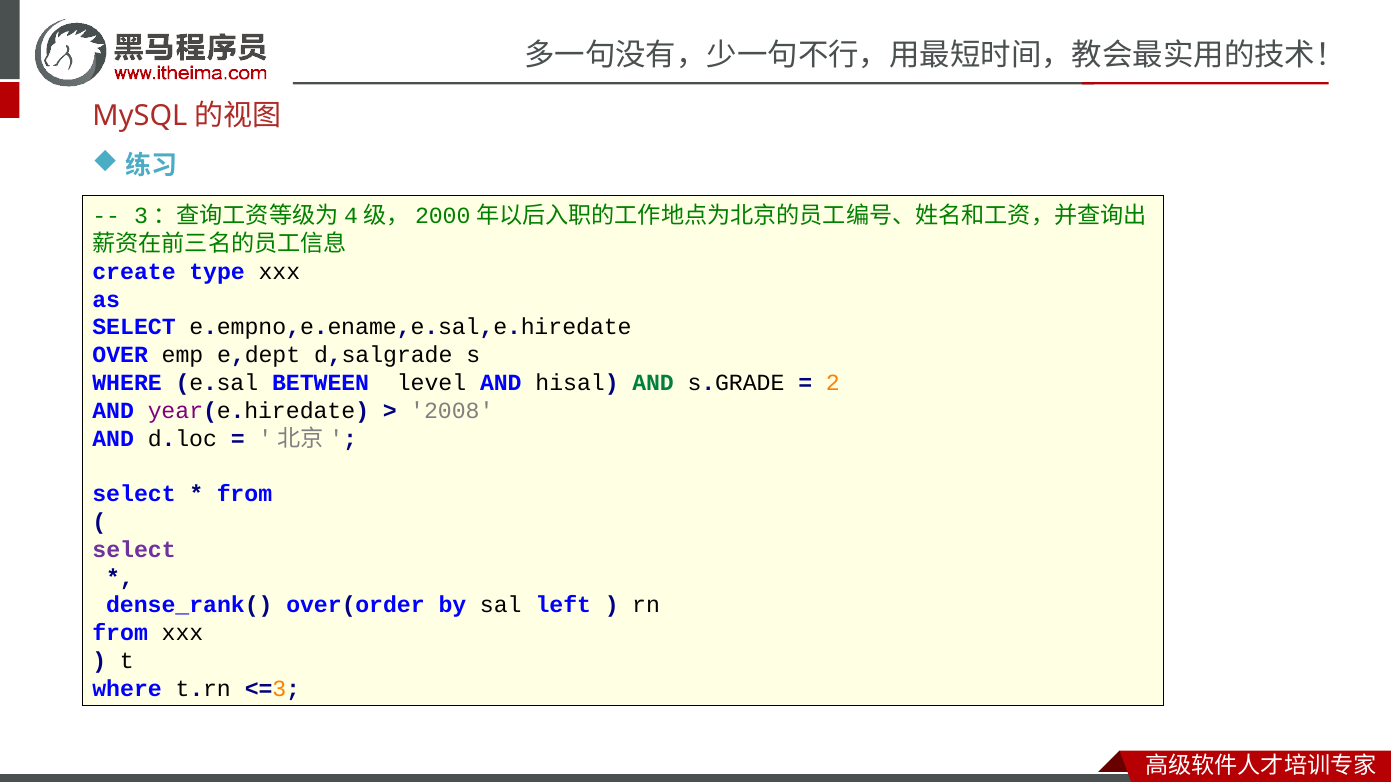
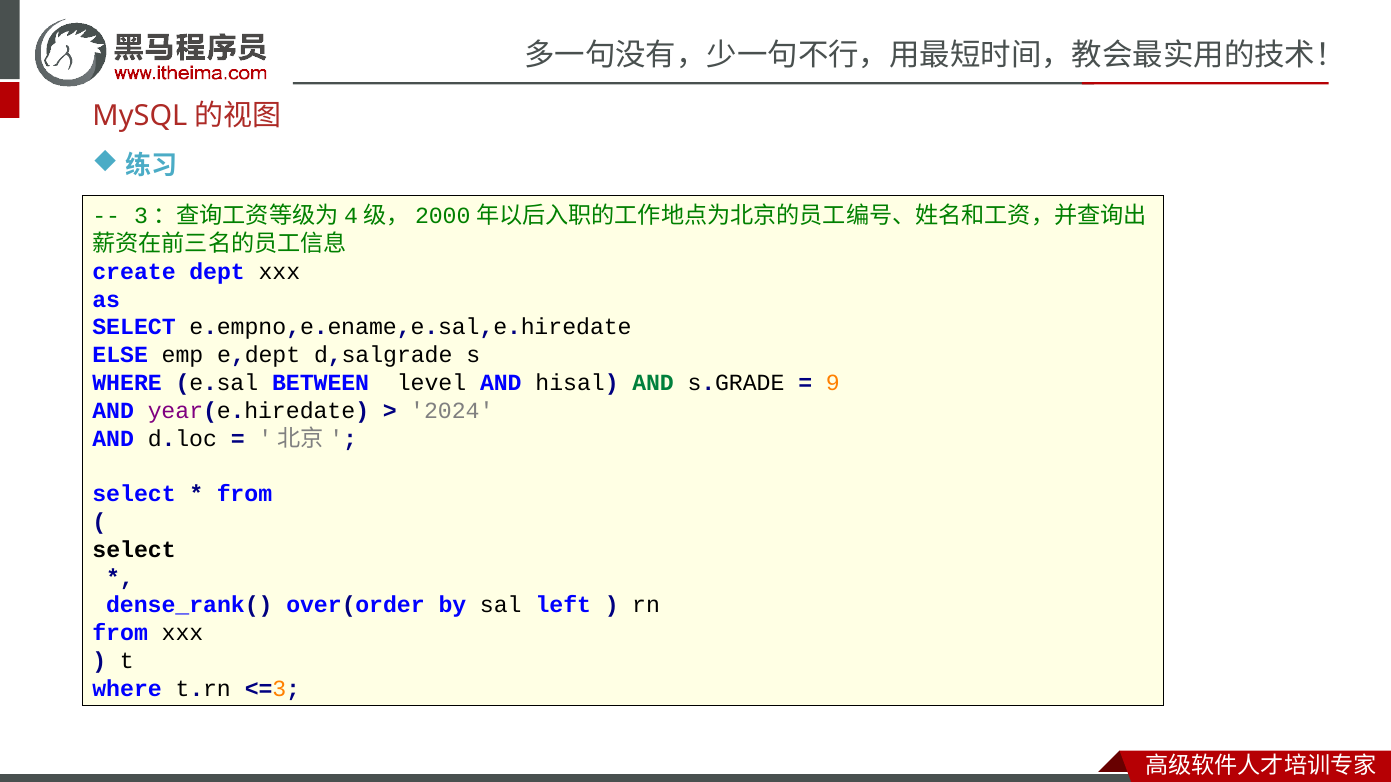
type: type -> dept
OVER: OVER -> ELSE
2: 2 -> 9
2008: 2008 -> 2024
select at (134, 550) colour: purple -> black
